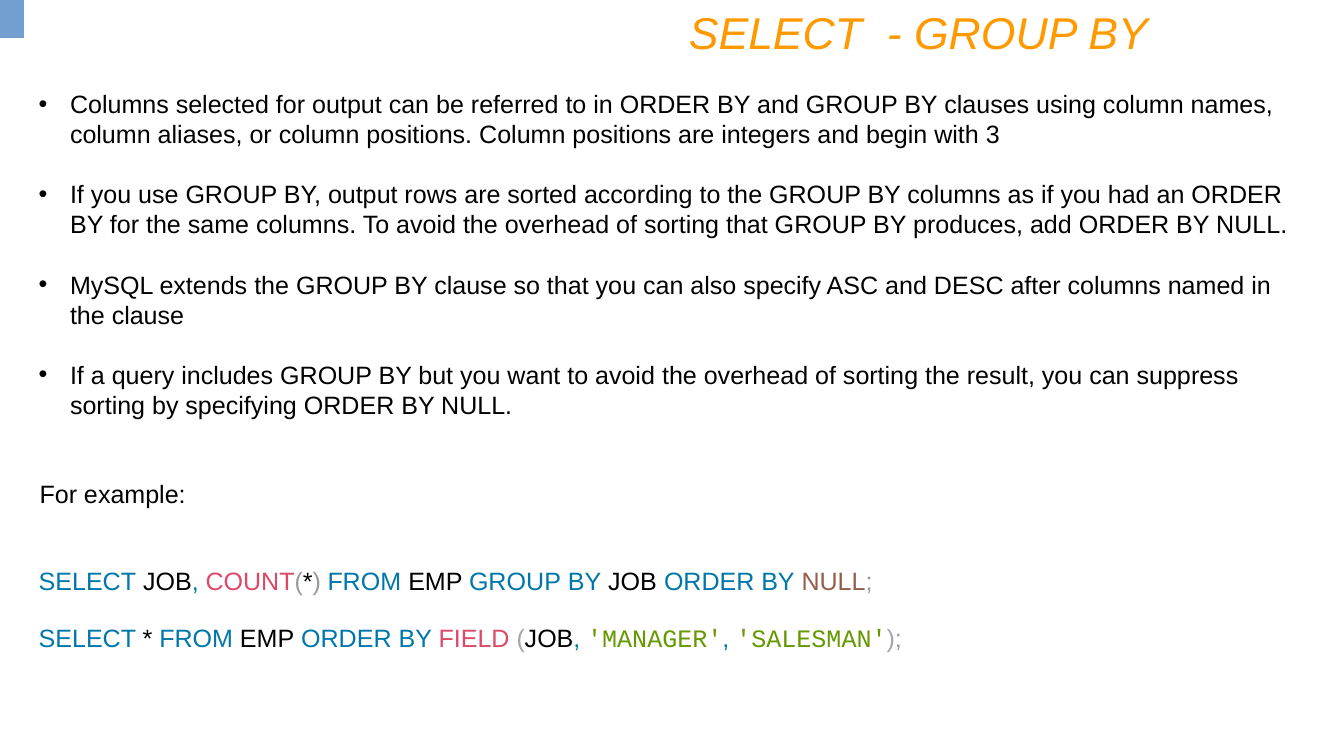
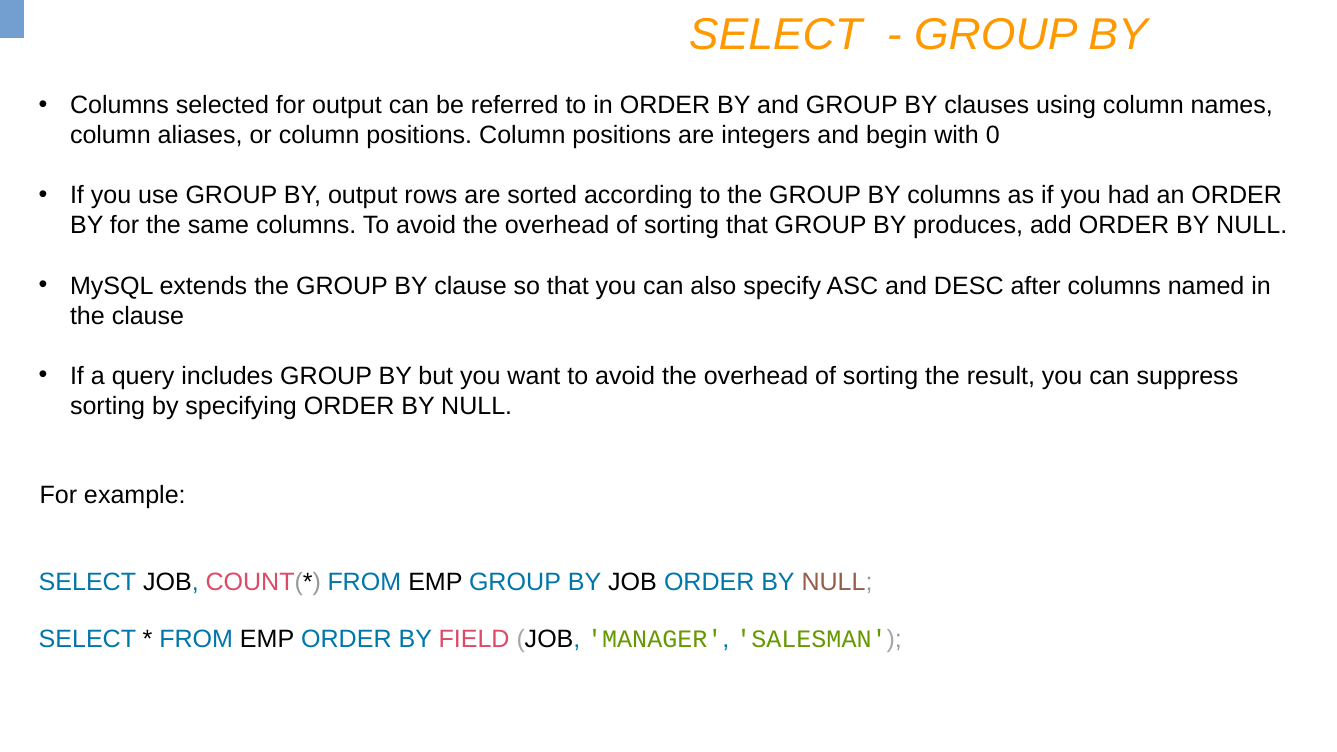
3: 3 -> 0
